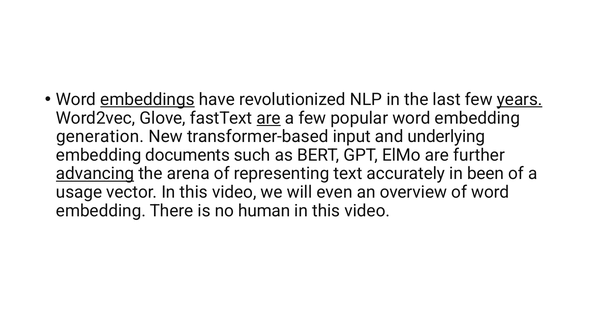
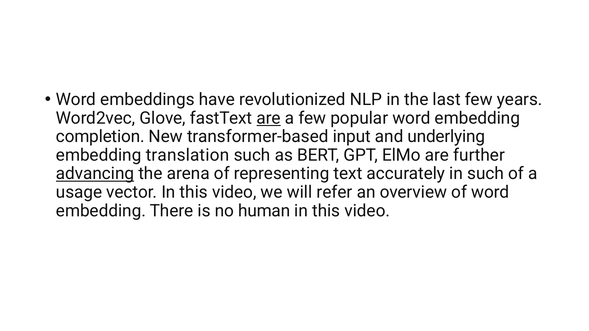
embeddings underline: present -> none
years underline: present -> none
generation: generation -> completion
documents: documents -> translation
in been: been -> such
even: even -> refer
